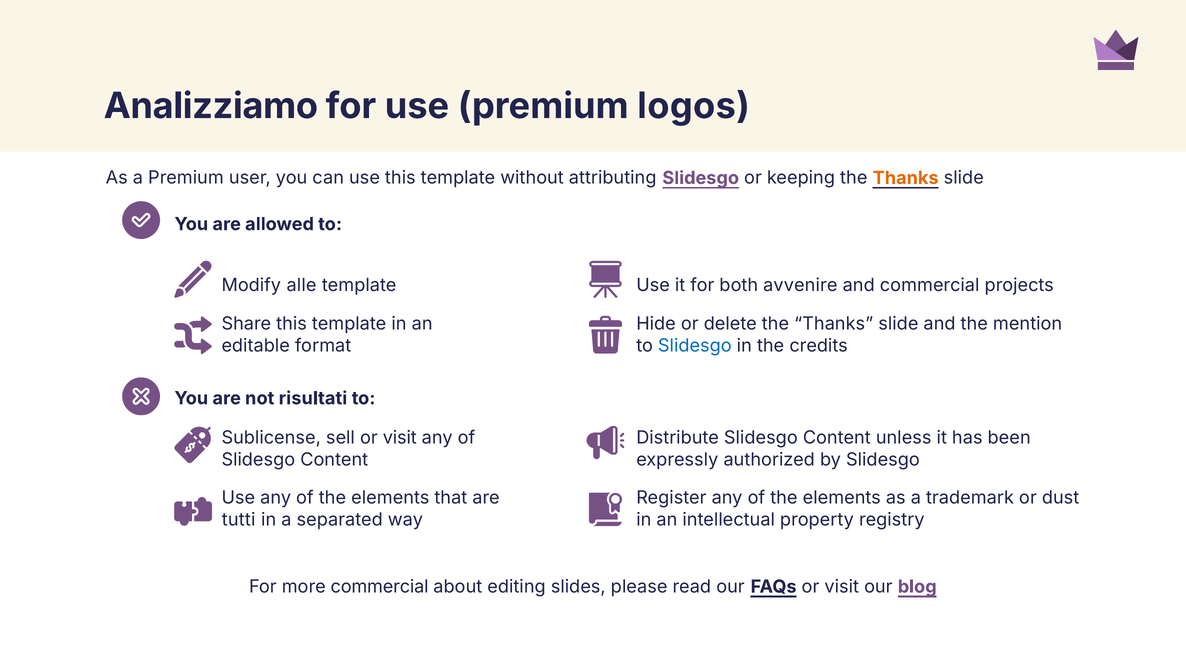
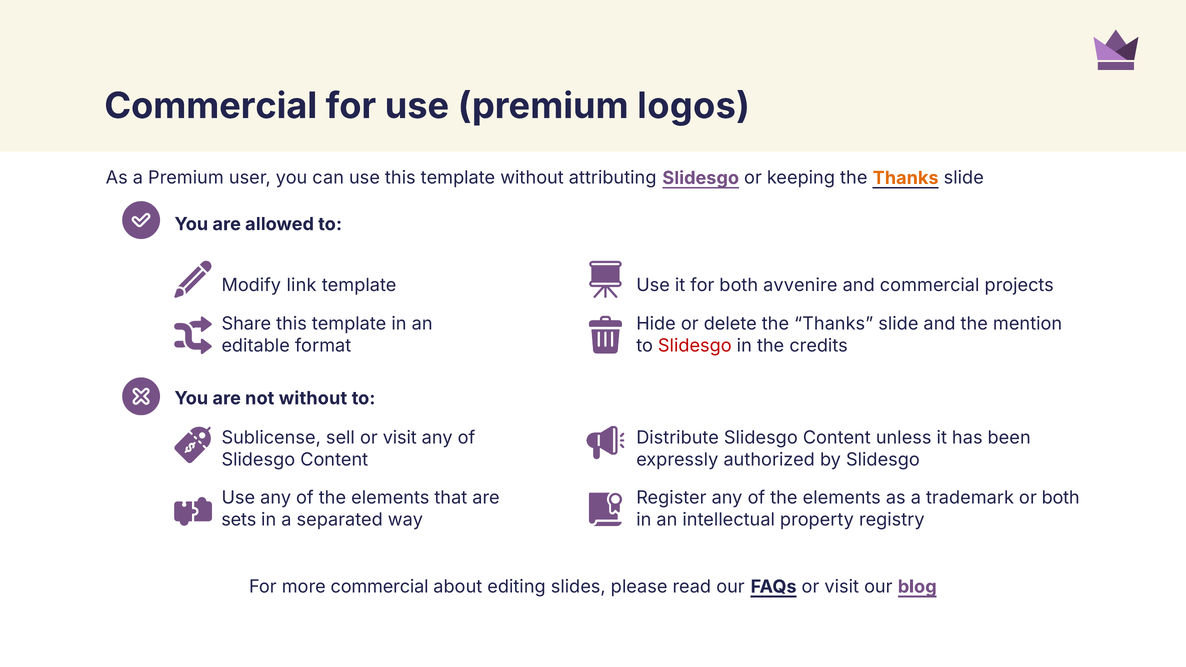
Analizziamo at (211, 106): Analizziamo -> Commercial
alle: alle -> link
Slidesgo at (695, 346) colour: blue -> red
not risultati: risultati -> without
or dust: dust -> both
tutti: tutti -> sets
